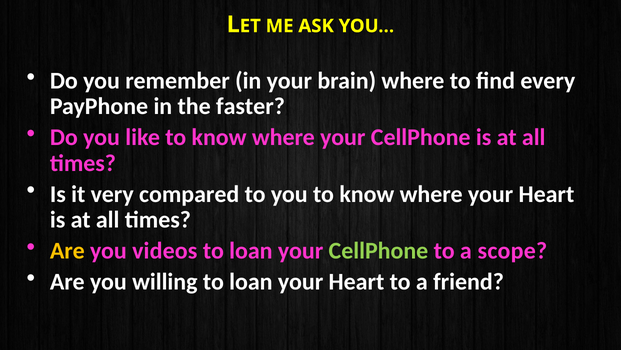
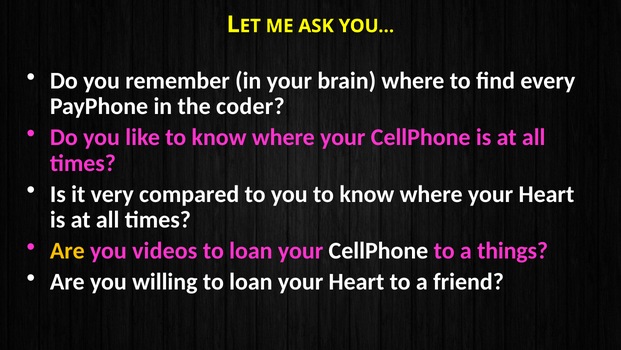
faster: faster -> coder
CellPhone at (378, 250) colour: light green -> white
scope: scope -> things
